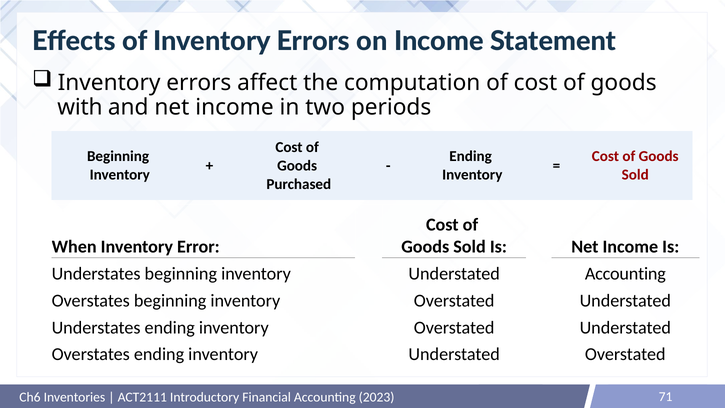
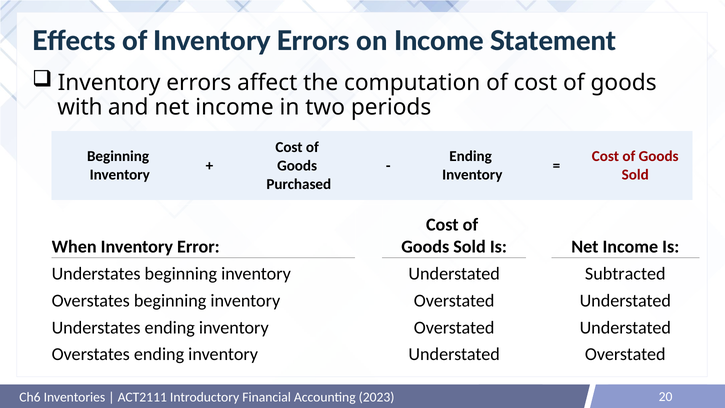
Understated Accounting: Accounting -> Subtracted
71: 71 -> 20
